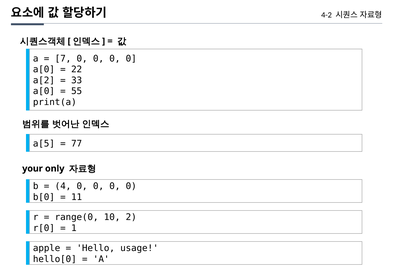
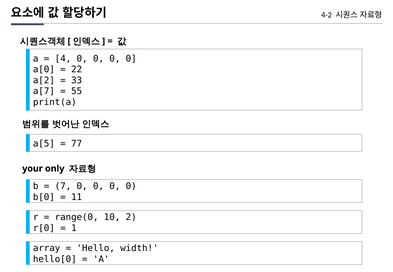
7: 7 -> 4
a[0 at (44, 91): a[0 -> a[7
4: 4 -> 7
apple: apple -> array
usage: usage -> width
